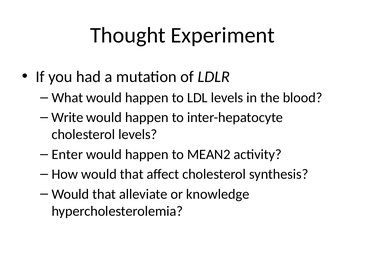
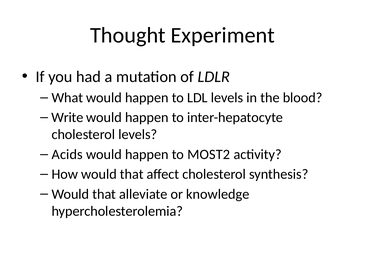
Enter: Enter -> Acids
MEAN2: MEAN2 -> MOST2
